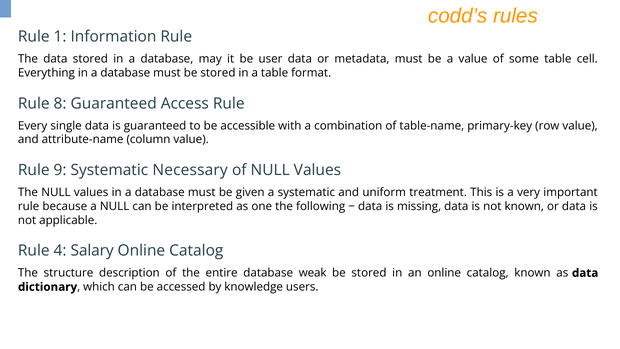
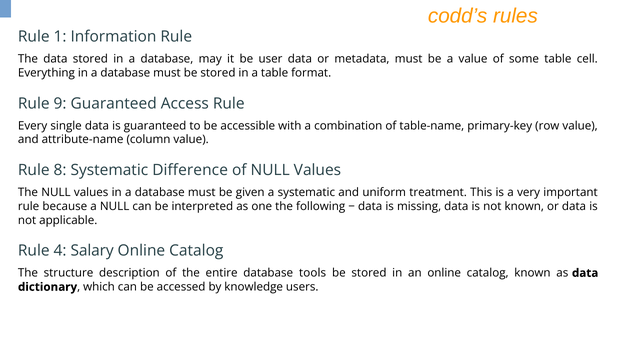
8: 8 -> 9
9: 9 -> 8
Necessary: Necessary -> Difference
weak: weak -> tools
